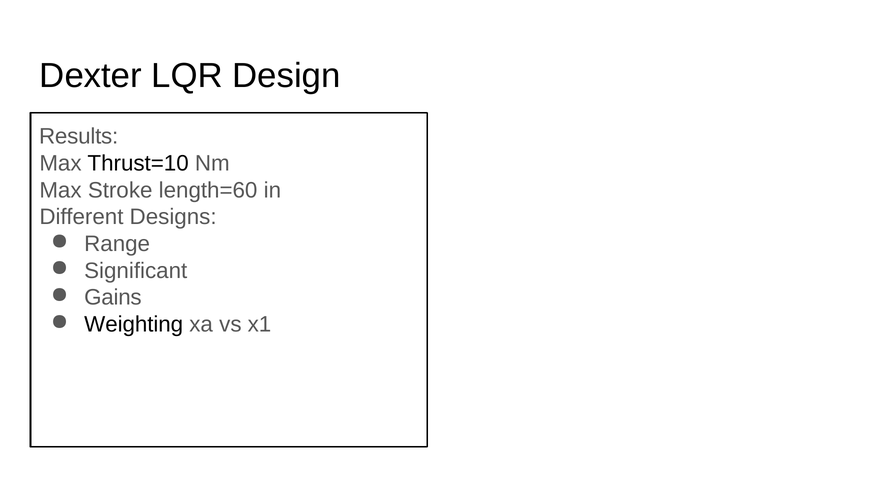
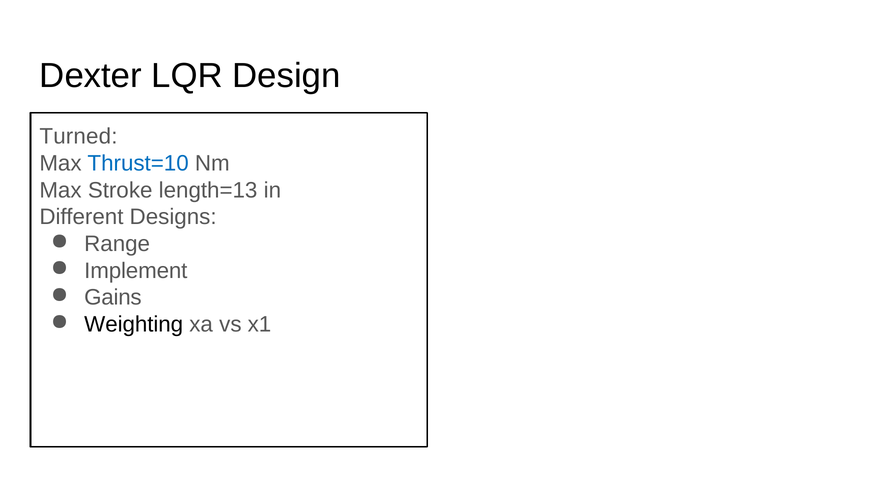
Results: Results -> Turned
Thrust=10 colour: black -> blue
length=60: length=60 -> length=13
Significant: Significant -> Implement
